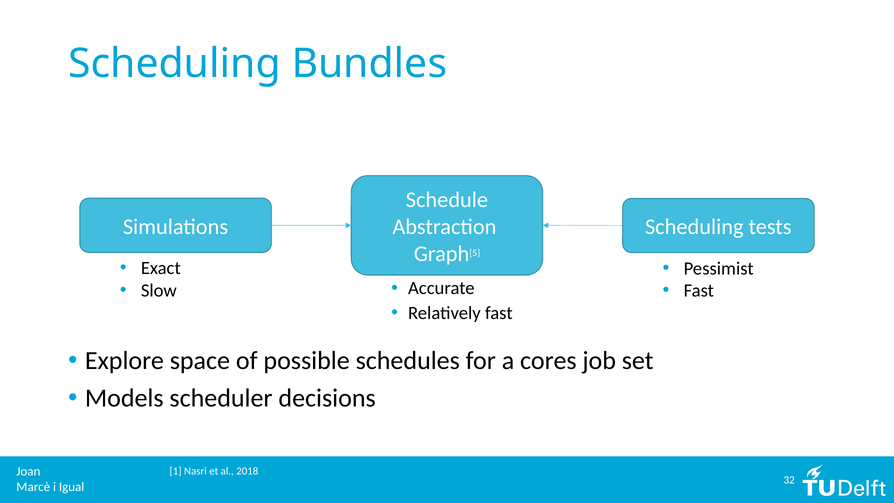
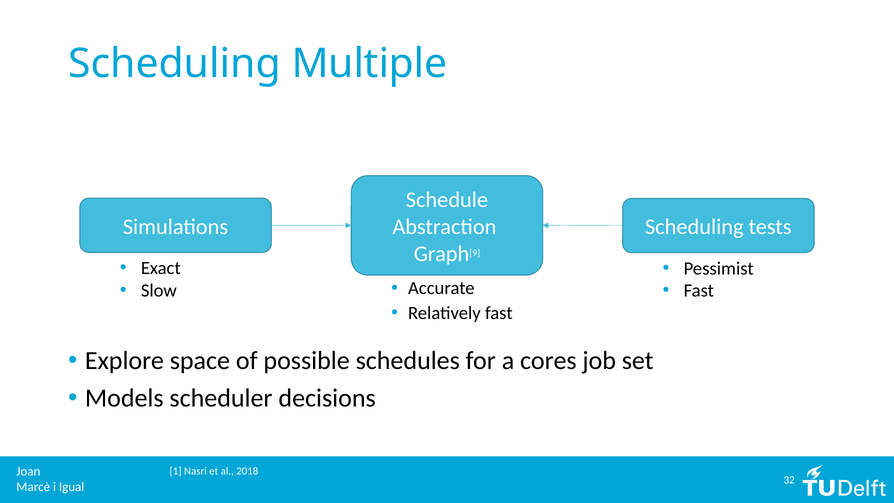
Bundles: Bundles -> Multiple
5: 5 -> 9
